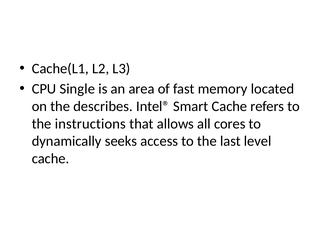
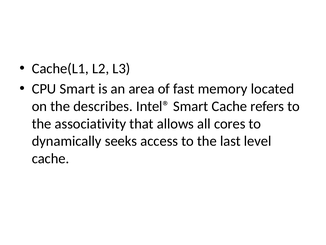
CPU Single: Single -> Smart
instructions: instructions -> associativity
